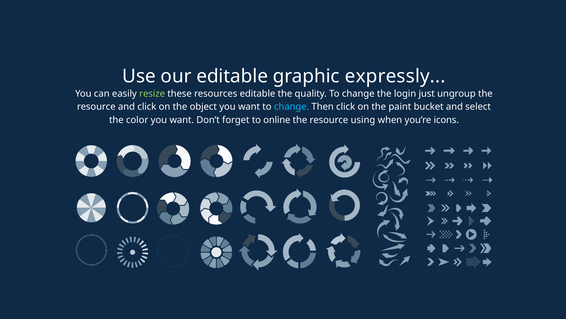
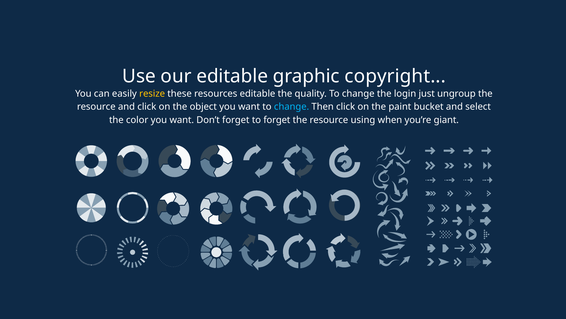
expressly: expressly -> copyright
resize colour: light green -> yellow
to online: online -> forget
icons: icons -> giant
